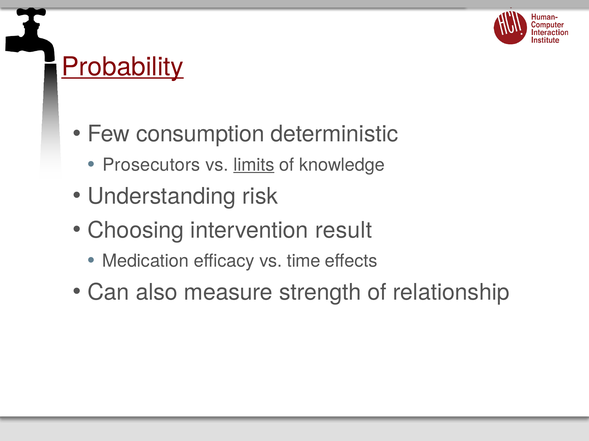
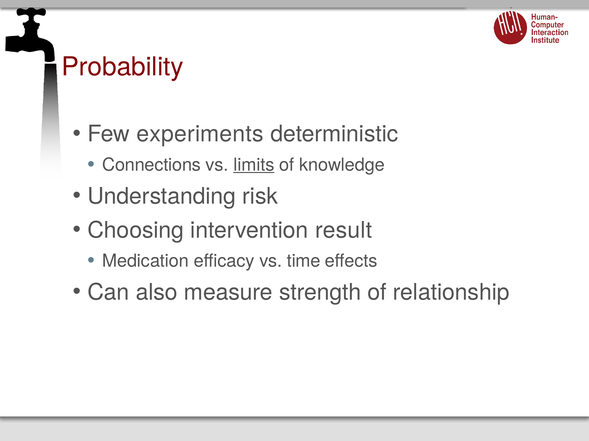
Probability underline: present -> none
consumption: consumption -> experiments
Prosecutors: Prosecutors -> Connections
